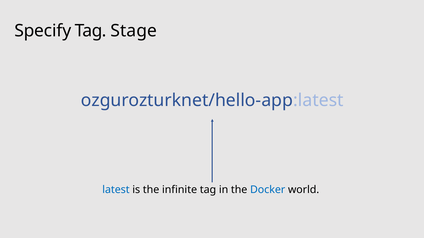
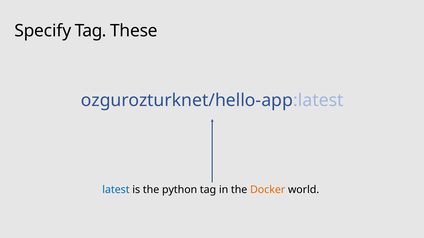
Stage: Stage -> These
infinite: infinite -> python
Docker colour: blue -> orange
